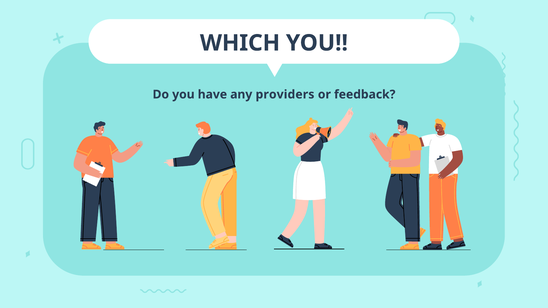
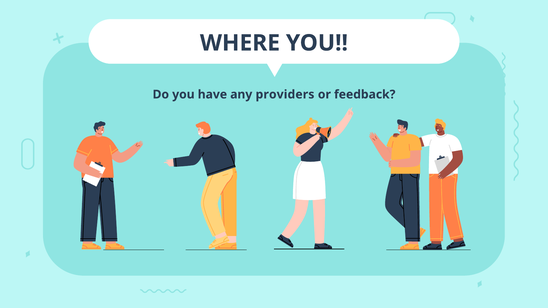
WHICH: WHICH -> WHERE
